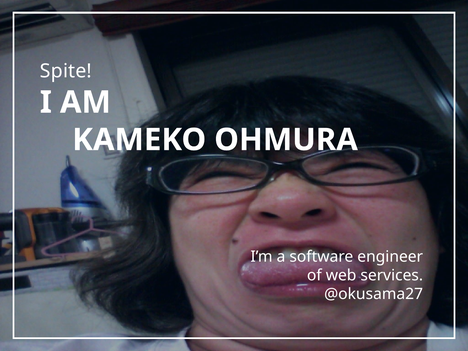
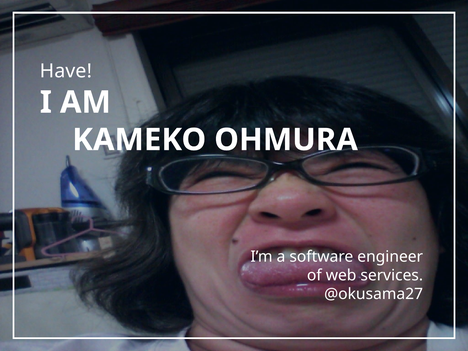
Spite: Spite -> Have
